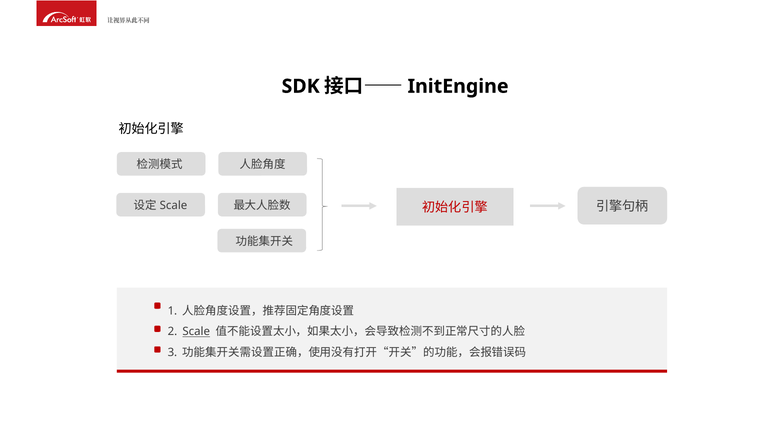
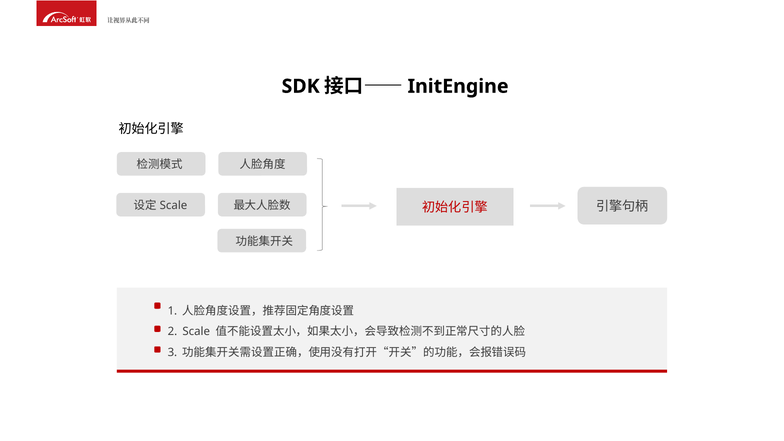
Scale underline: present -> none
